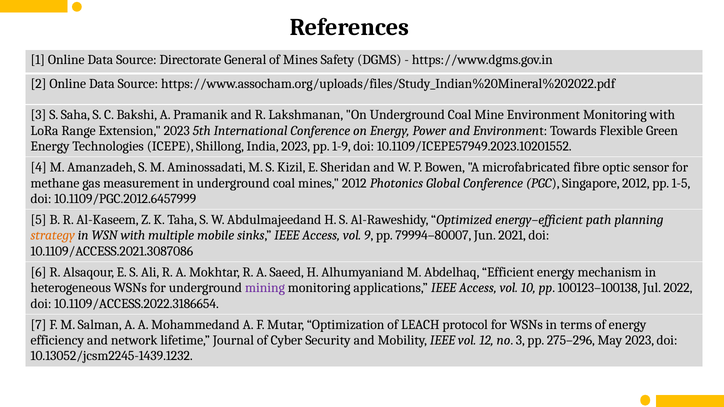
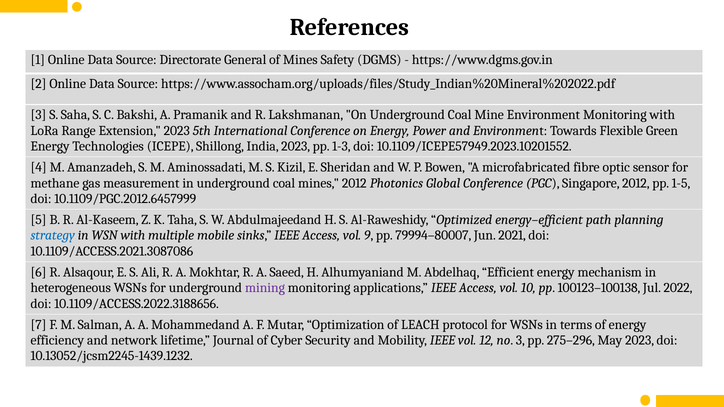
1-9: 1-9 -> 1-3
strategy colour: orange -> blue
10.1109/ACCESS.2022.3186654: 10.1109/ACCESS.2022.3186654 -> 10.1109/ACCESS.2022.3188656
